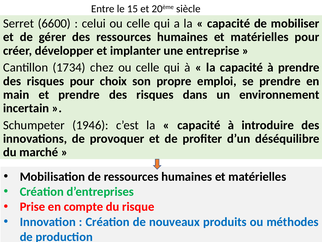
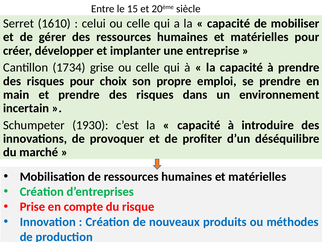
6600: 6600 -> 1610
chez: chez -> grise
1946: 1946 -> 1930
